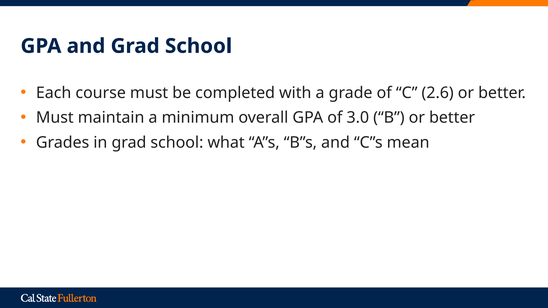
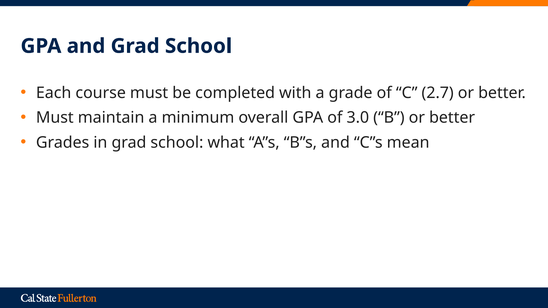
2.6: 2.6 -> 2.7
